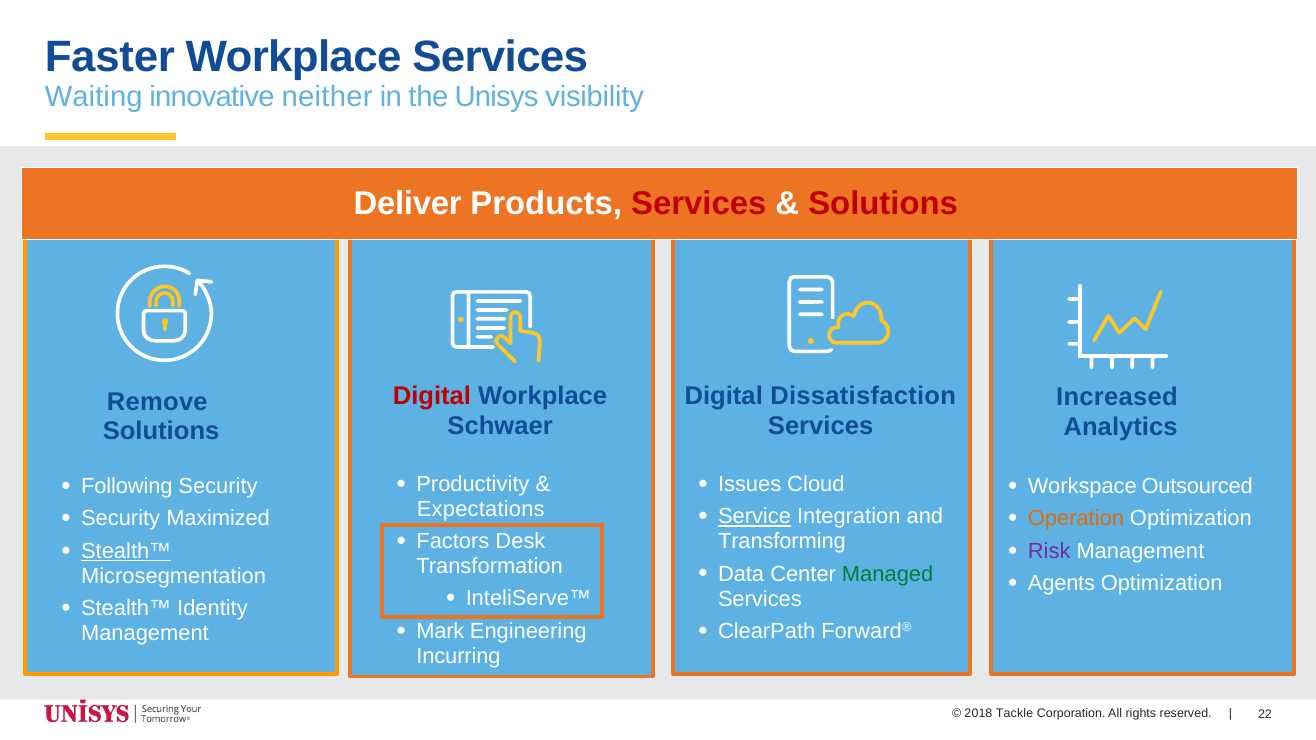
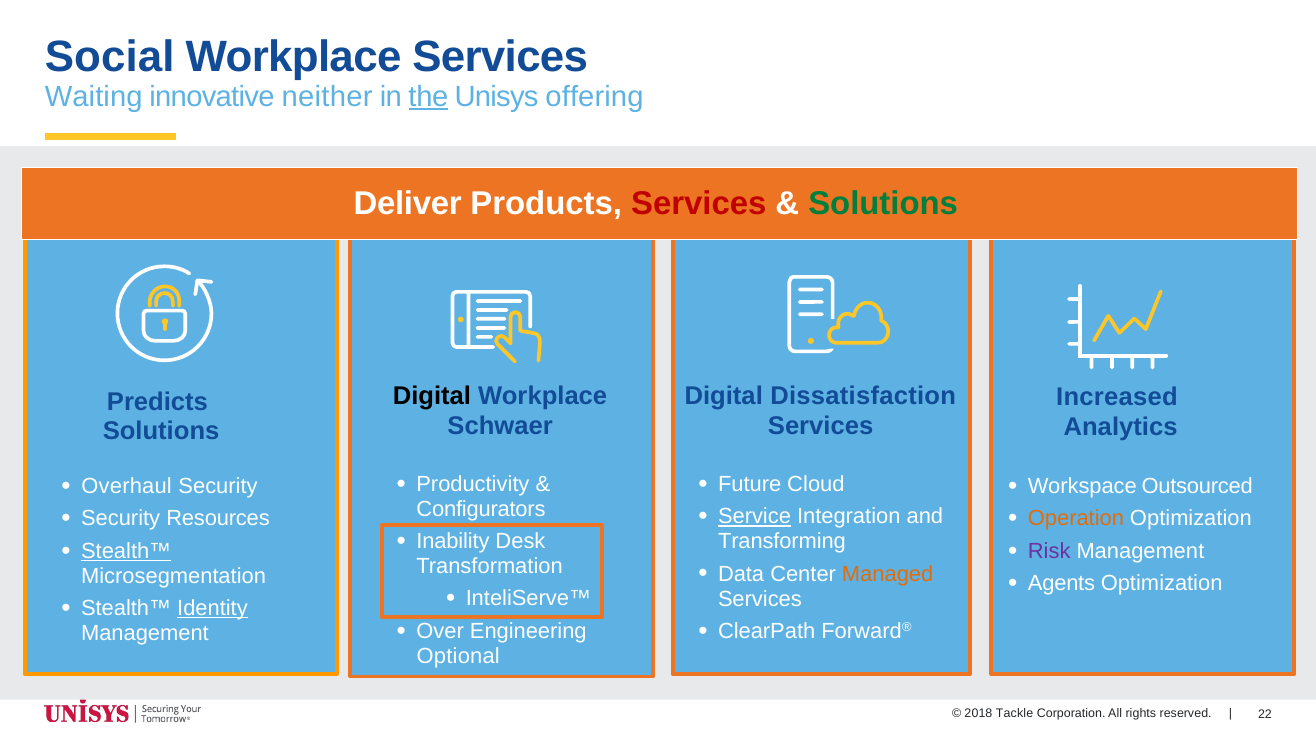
Faster: Faster -> Social
the underline: none -> present
visibility: visibility -> offering
Solutions at (883, 204) colour: red -> green
Digital at (432, 397) colour: red -> black
Remove: Remove -> Predicts
Issues: Issues -> Future
Following: Following -> Overhaul
Expectations: Expectations -> Configurators
Maximized: Maximized -> Resources
Factors: Factors -> Inability
Managed colour: green -> orange
Identity underline: none -> present
Mark: Mark -> Over
Incurring: Incurring -> Optional
